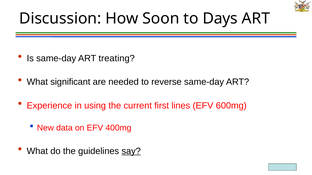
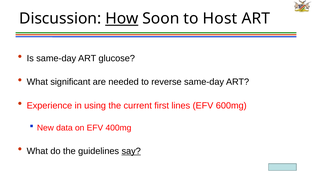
How underline: none -> present
Days: Days -> Host
treating: treating -> glucose
